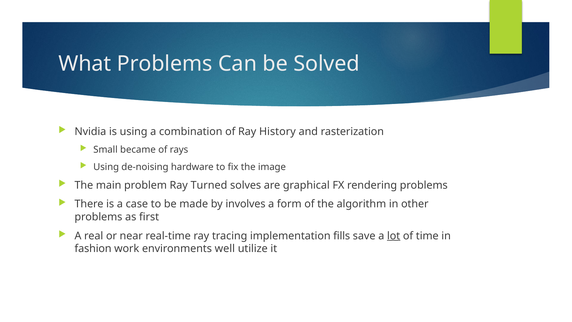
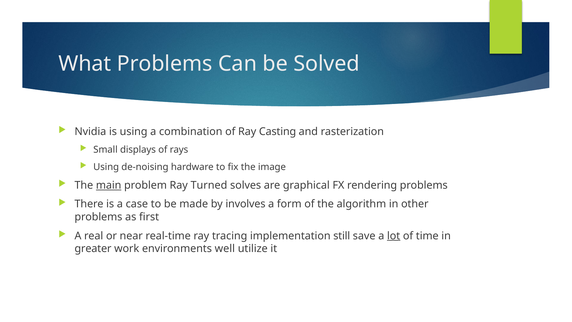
History: History -> Casting
became: became -> displays
main underline: none -> present
fills: fills -> still
fashion: fashion -> greater
